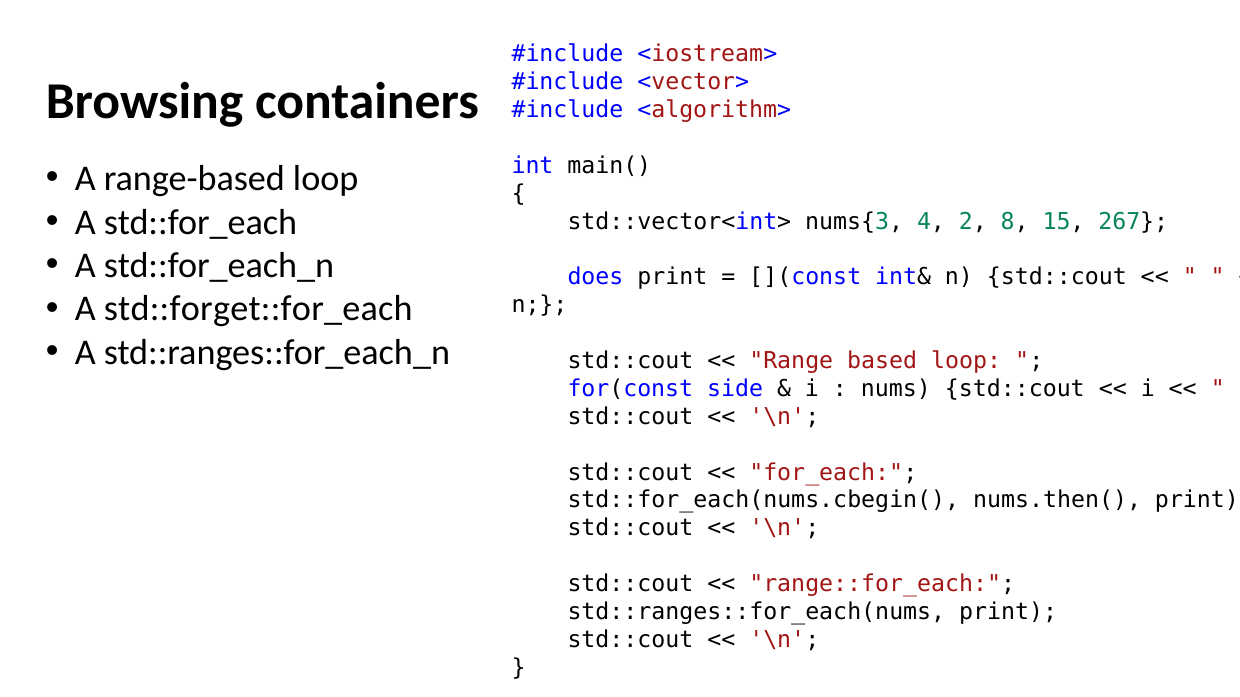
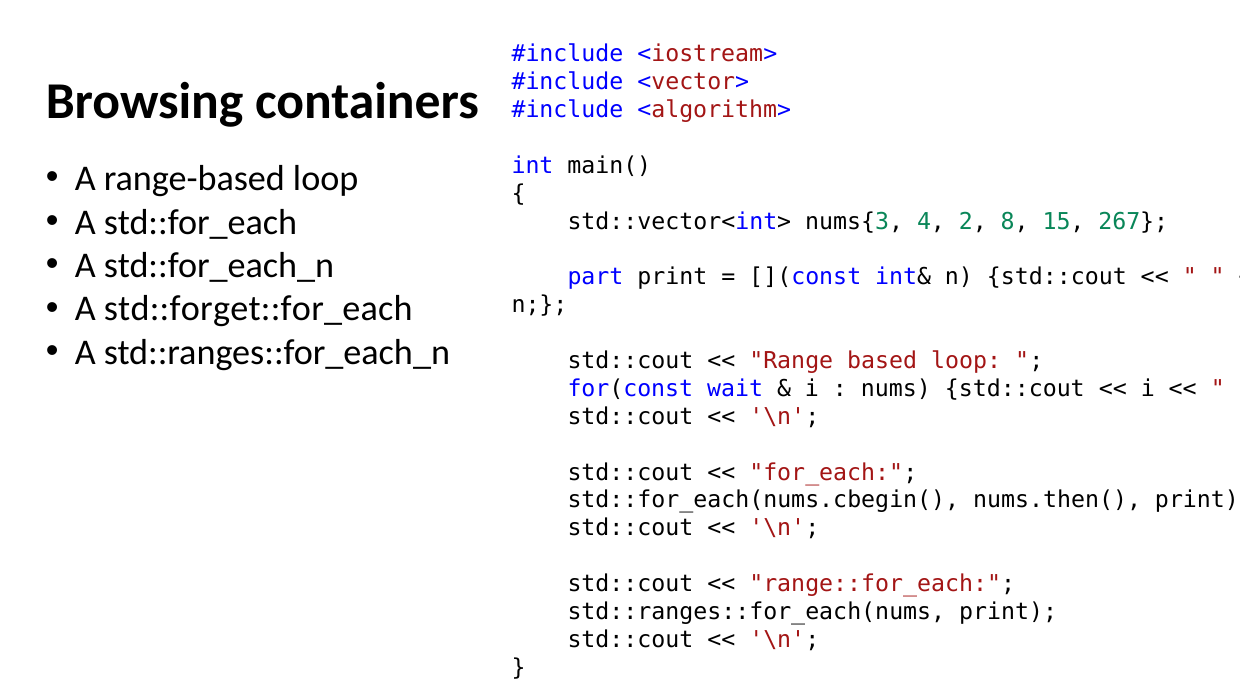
does: does -> part
side: side -> wait
